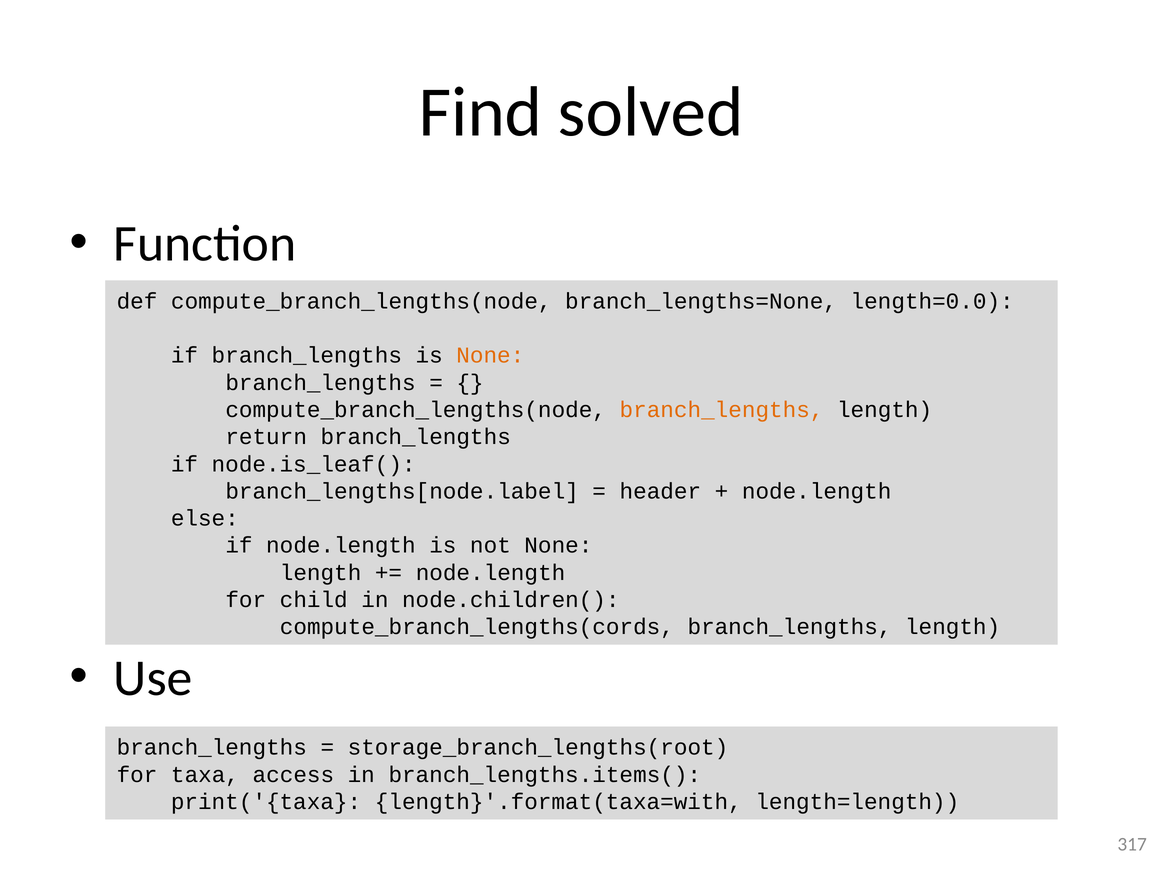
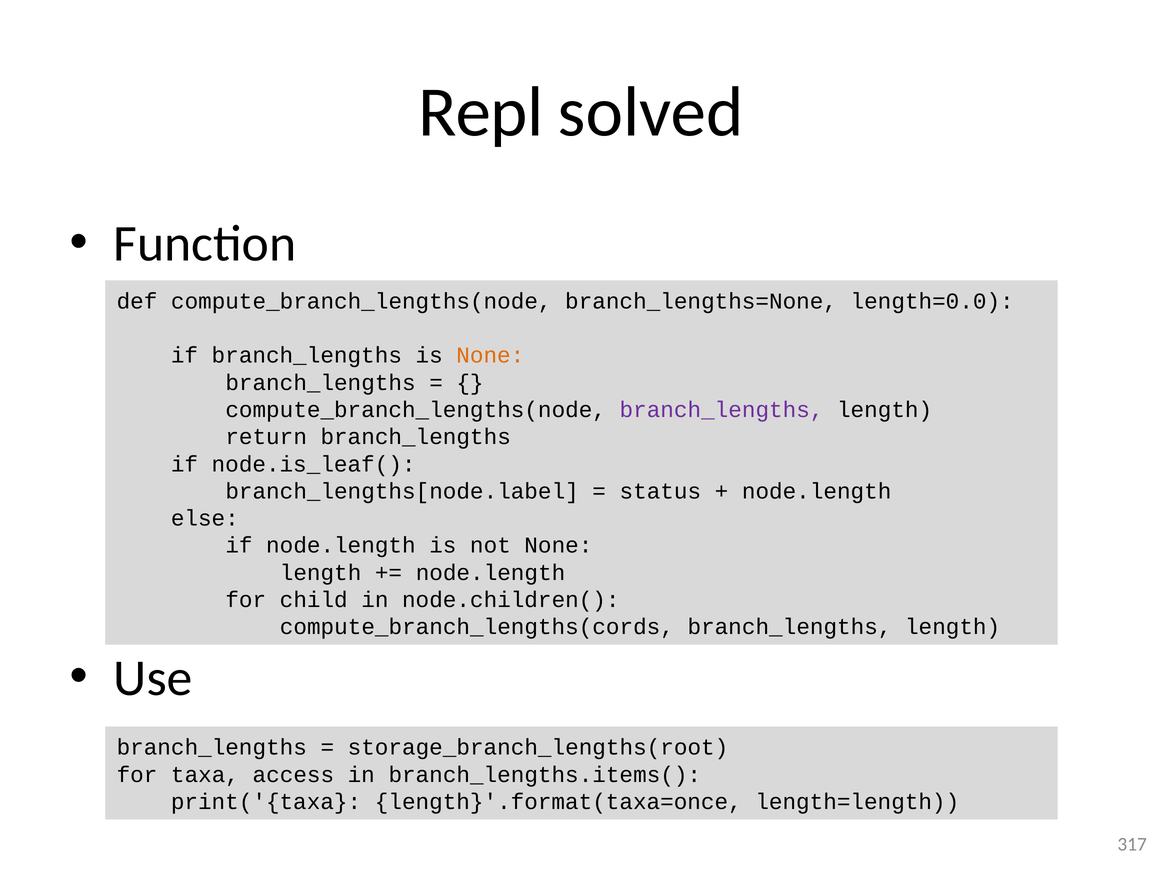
Find: Find -> Repl
branch_lengths at (722, 410) colour: orange -> purple
header: header -> status
length}'.format(taxa=with: length}'.format(taxa=with -> length}'.format(taxa=once
